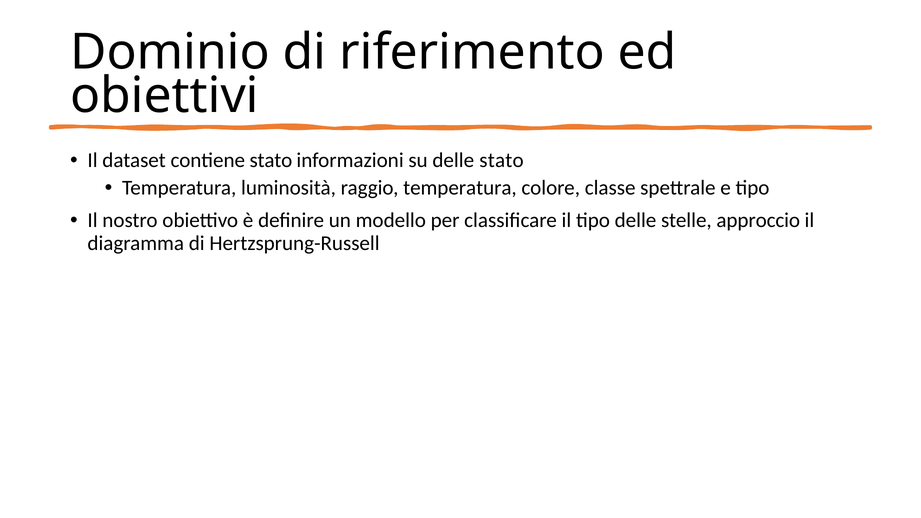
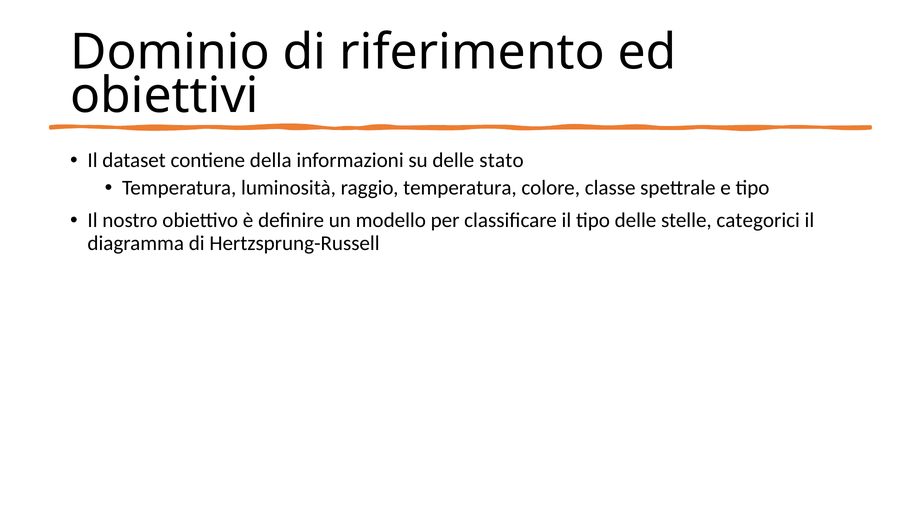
contiene stato: stato -> della
approccio: approccio -> categorici
